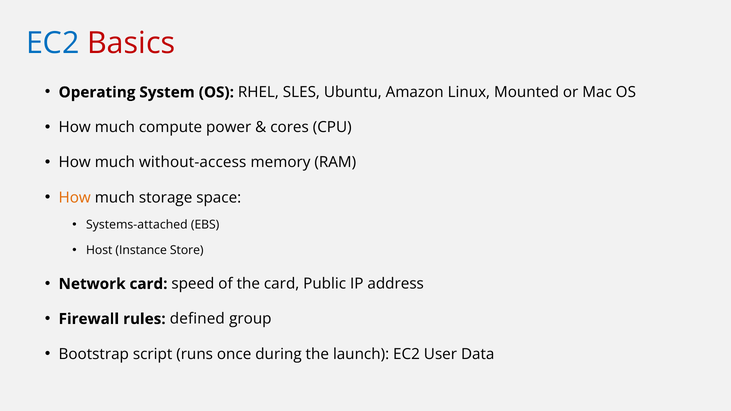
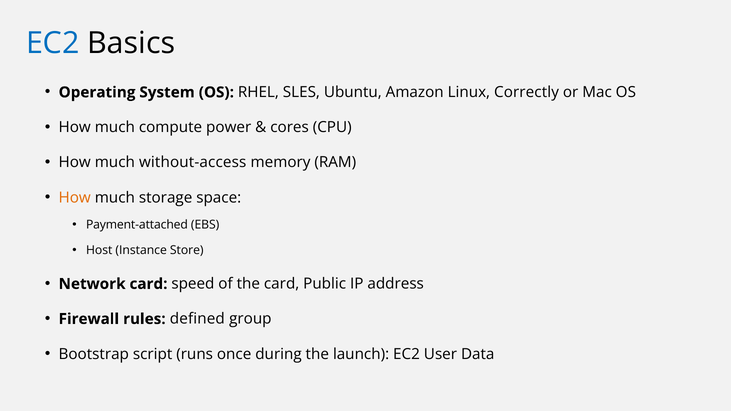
Basics colour: red -> black
Mounted: Mounted -> Correctly
Systems-attached: Systems-attached -> Payment-attached
